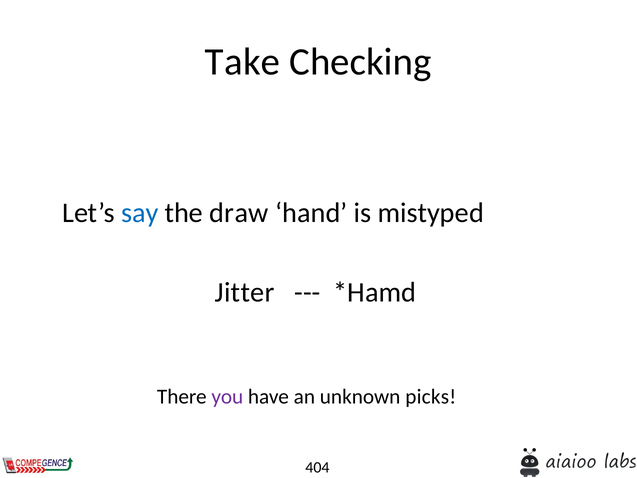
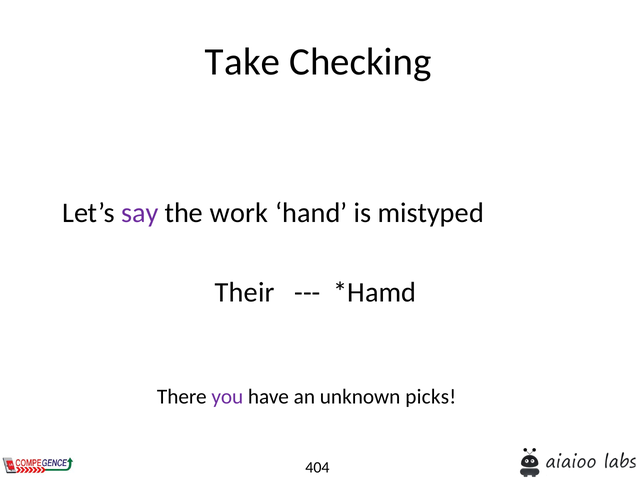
say colour: blue -> purple
draw: draw -> work
Jitter: Jitter -> Their
